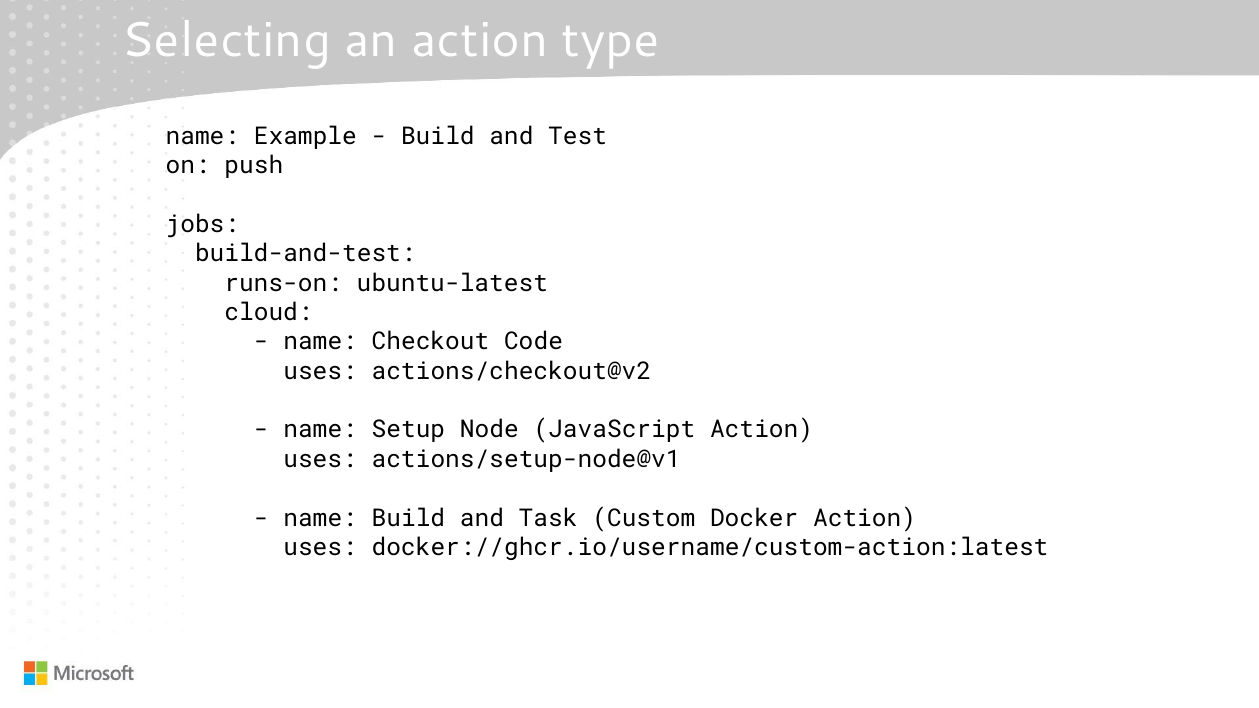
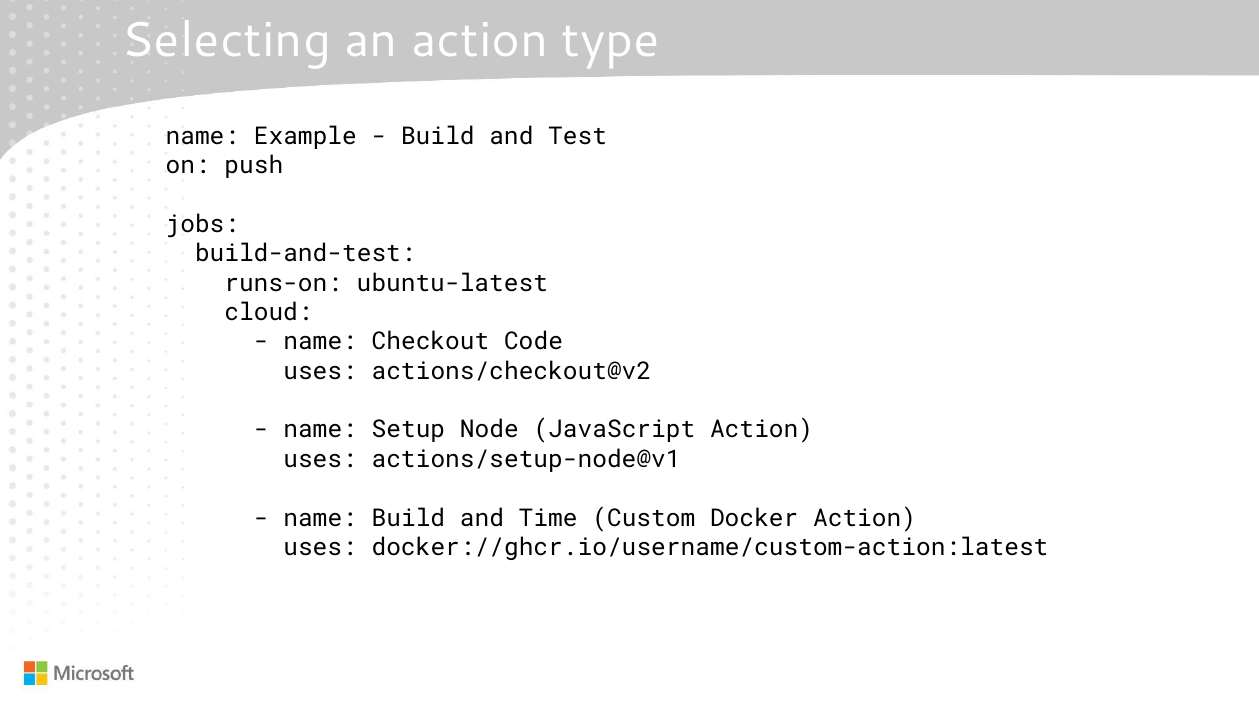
Task: Task -> Time
